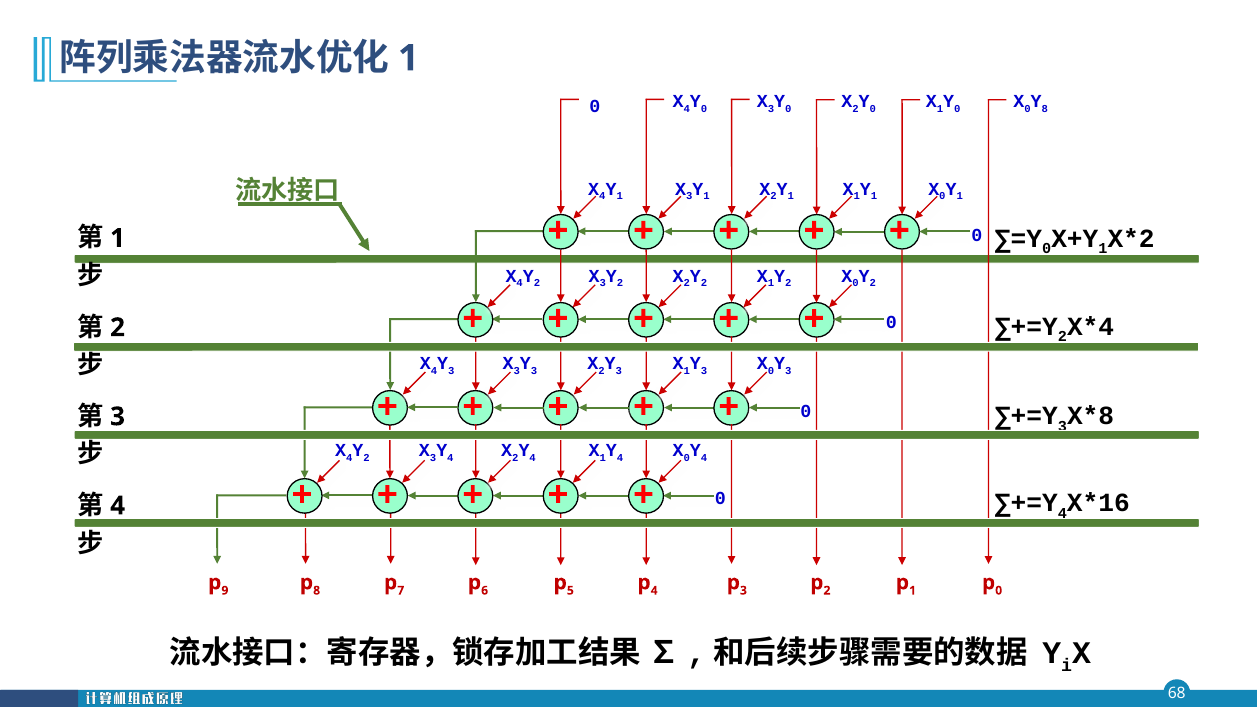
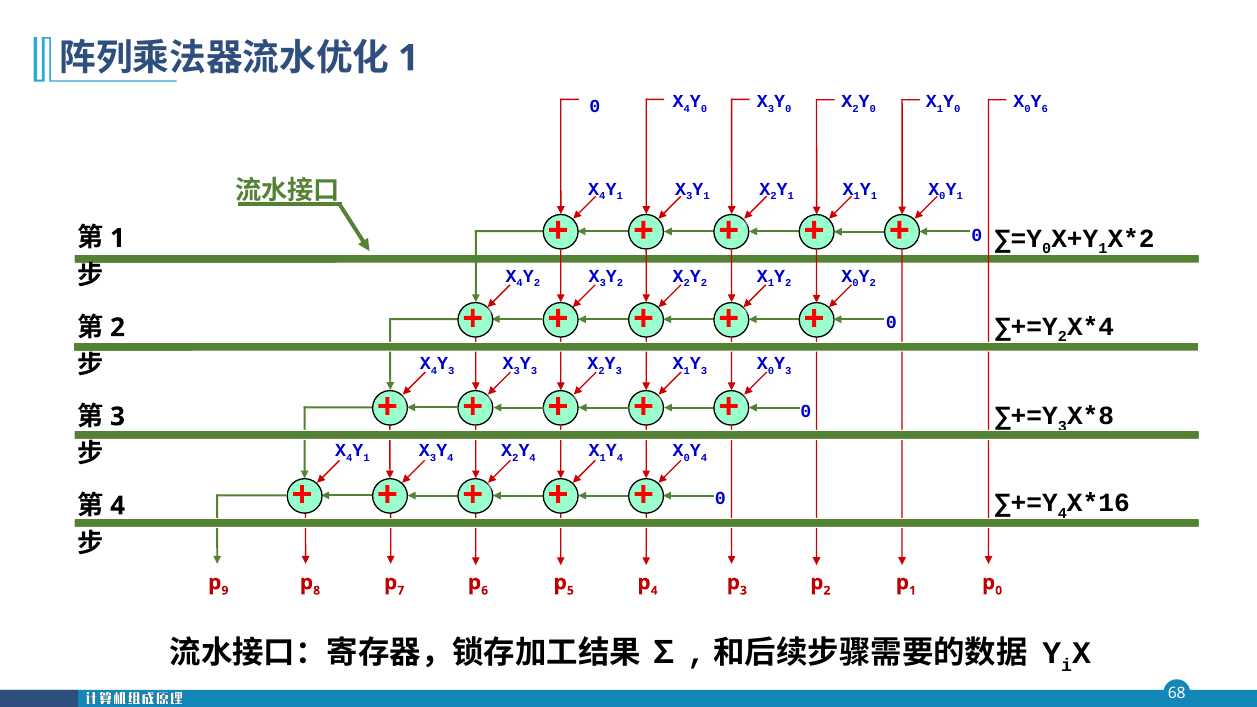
8 at (1045, 109): 8 -> 6
2 at (367, 458): 2 -> 1
